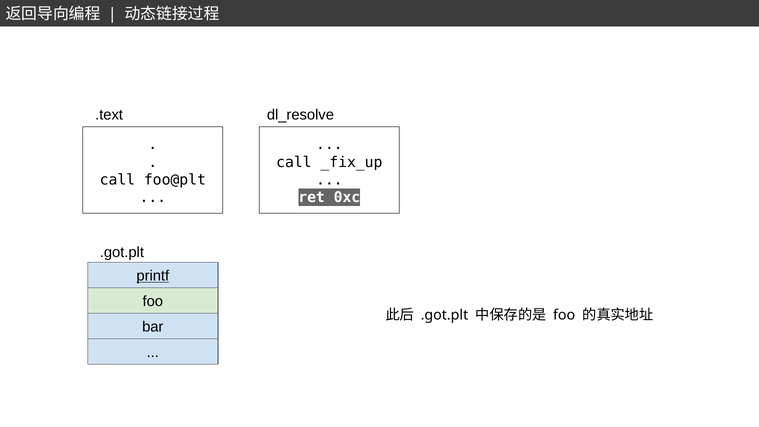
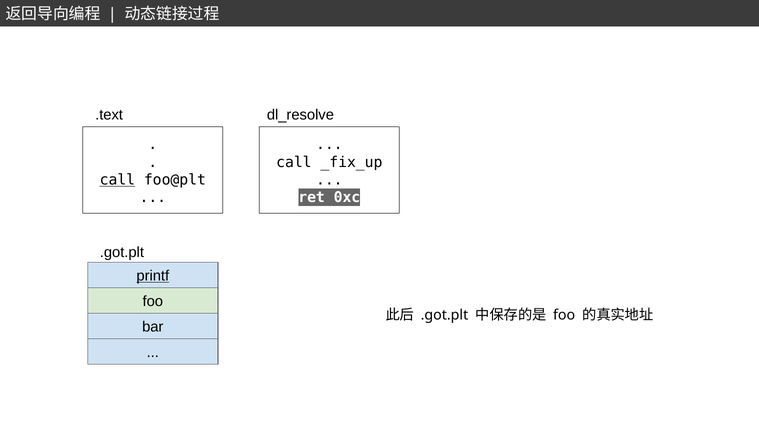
call at (117, 180) underline: none -> present
